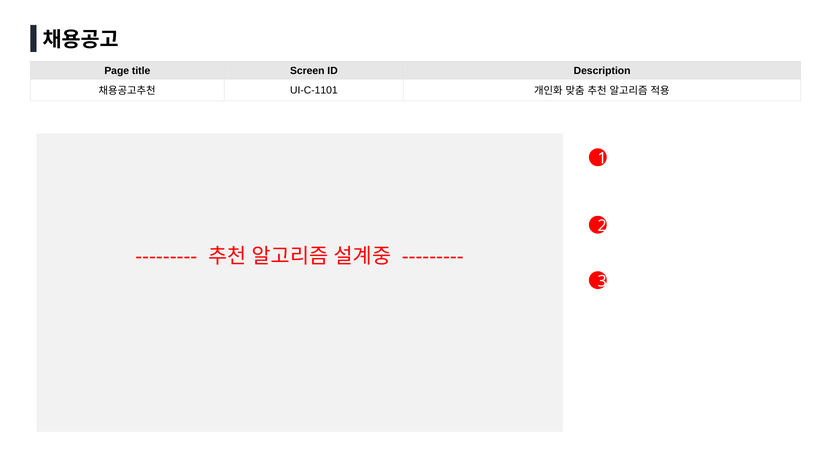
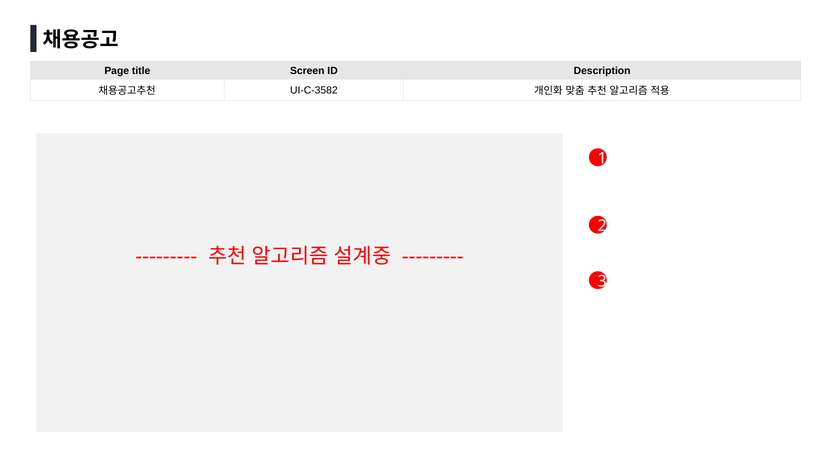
UI-C-1101: UI-C-1101 -> UI-C-3582
